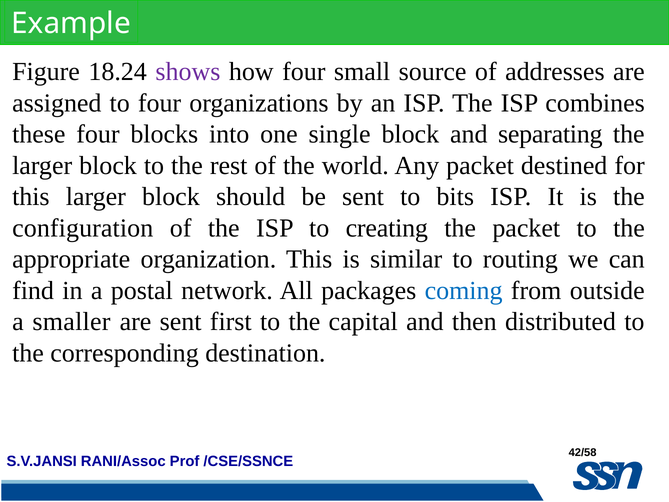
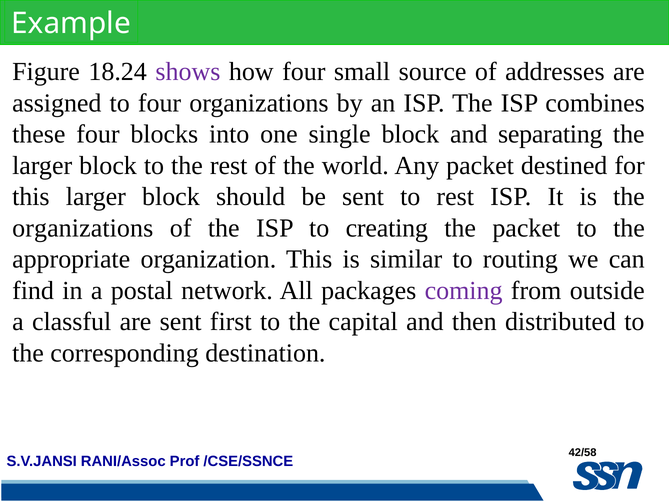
to bits: bits -> rest
configuration at (83, 228): configuration -> organizations
coming colour: blue -> purple
smaller: smaller -> classful
